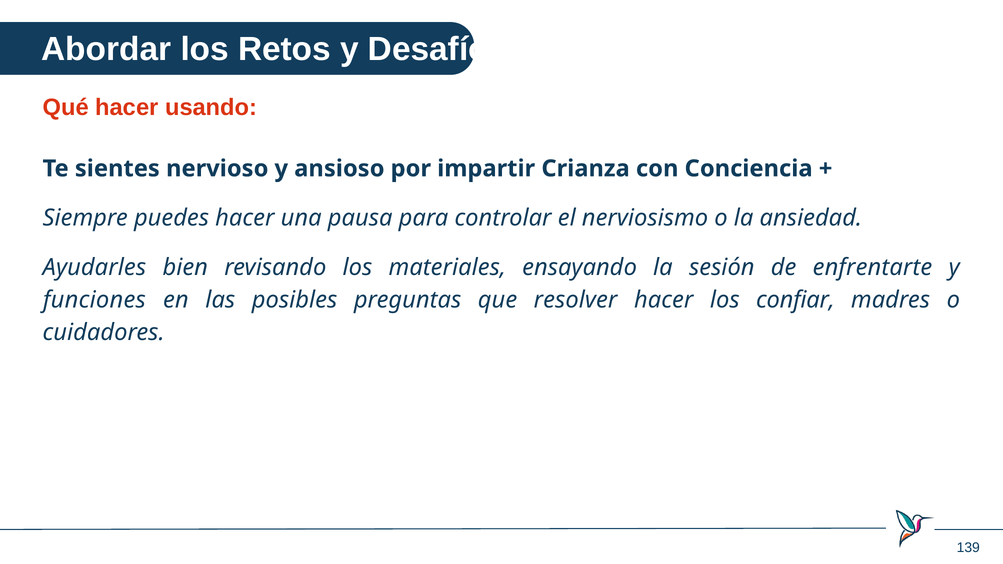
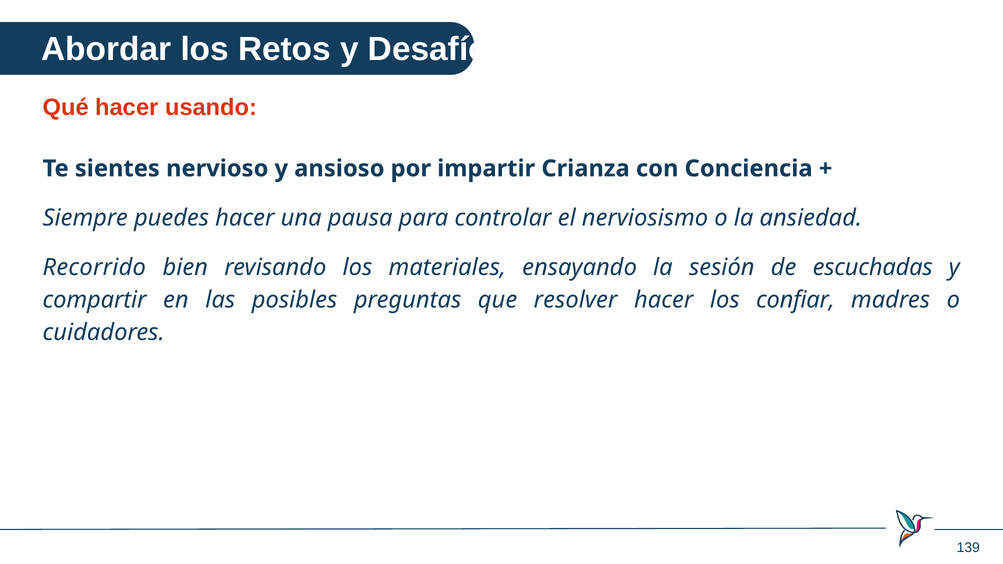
Ayudarles: Ayudarles -> Recorrido
enfrentarte: enfrentarte -> escuchadas
funciones: funciones -> compartir
